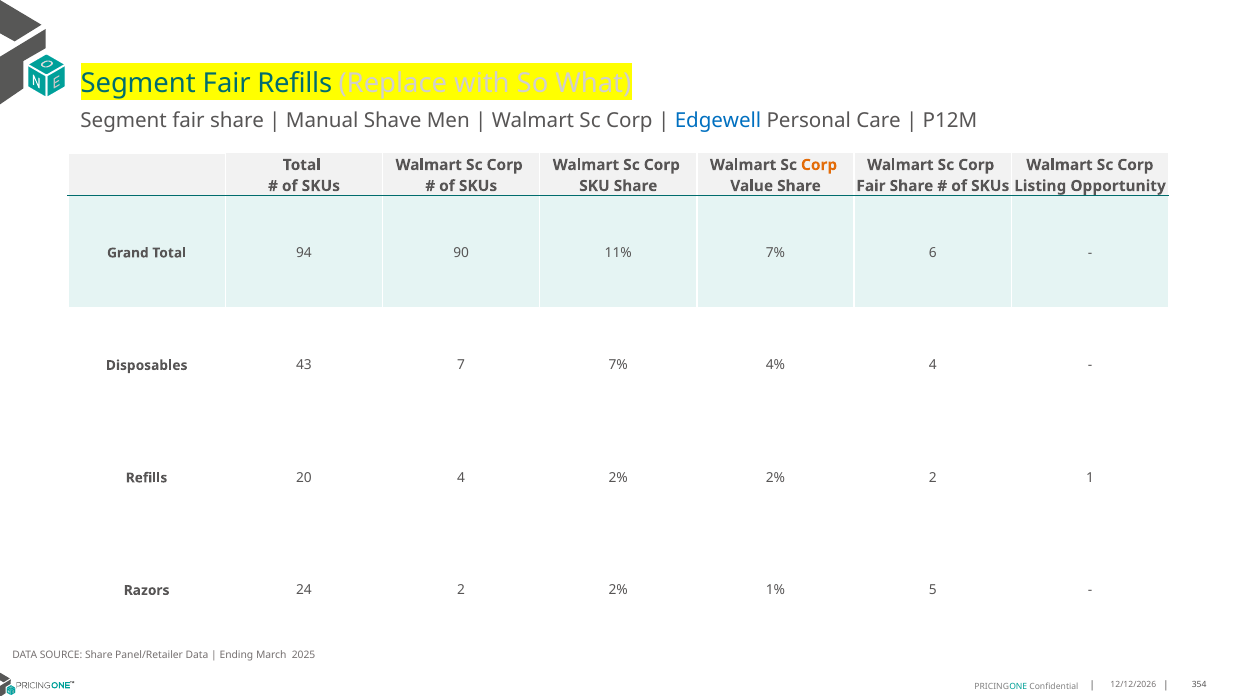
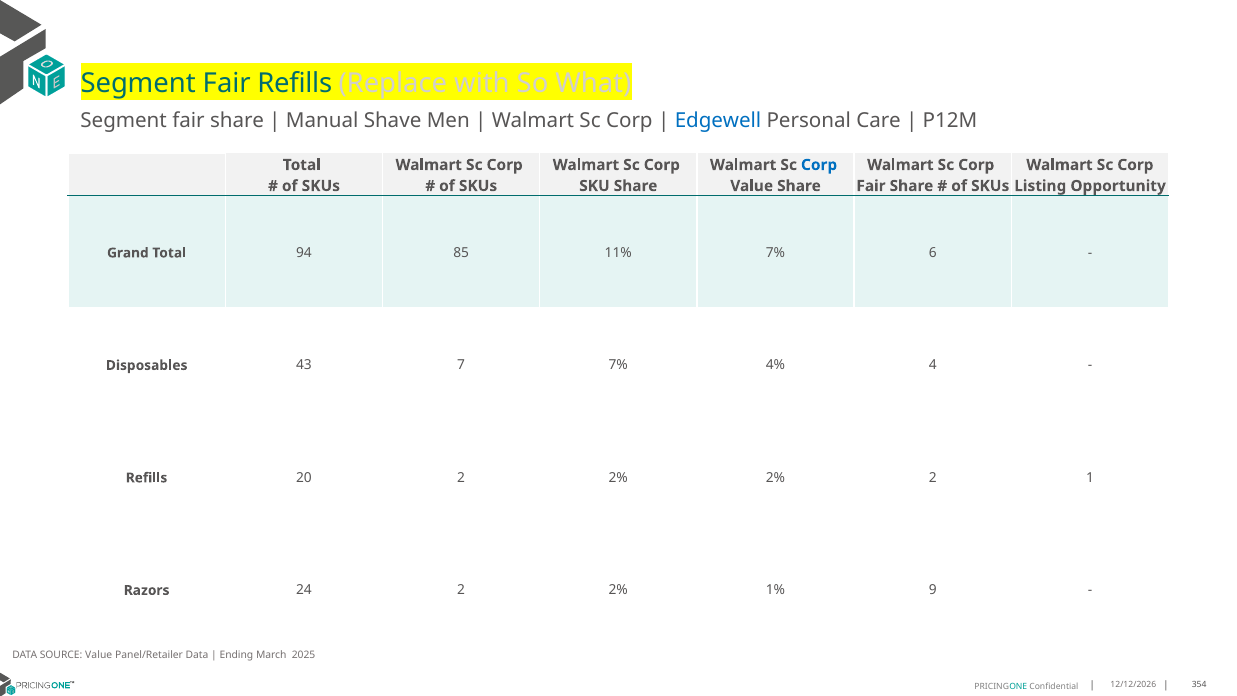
Corp at (819, 165) colour: orange -> blue
90: 90 -> 85
20 4: 4 -> 2
5: 5 -> 9
SOURCE Share: Share -> Value
